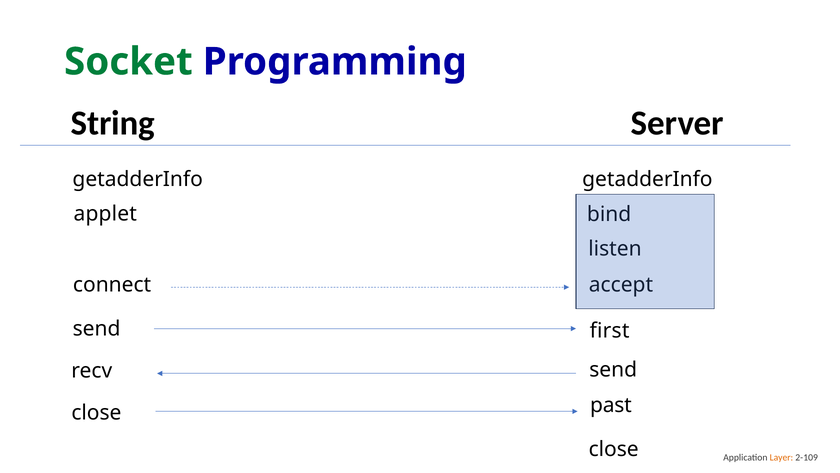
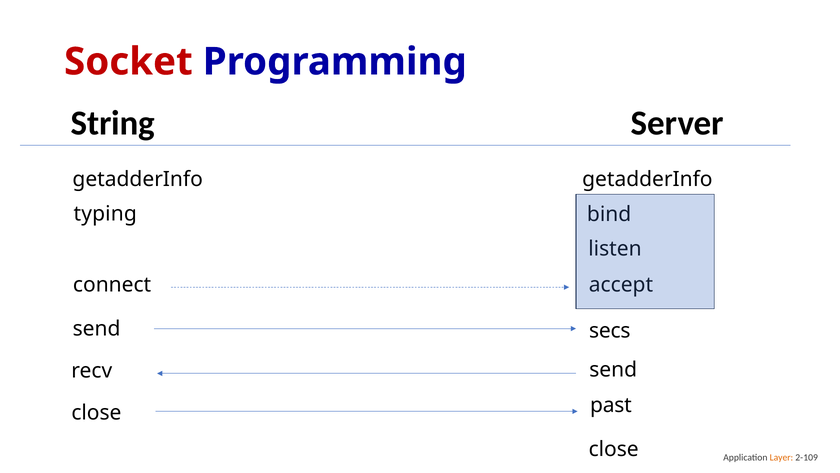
Socket colour: green -> red
applet: applet -> typing
first: first -> secs
